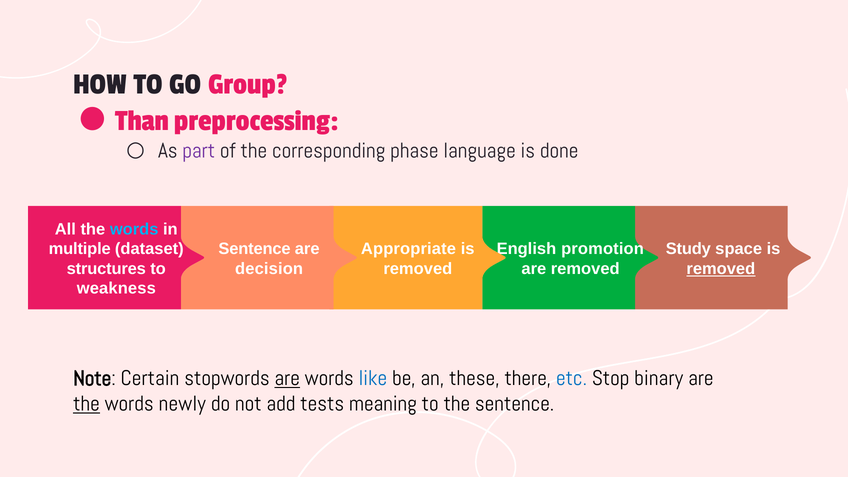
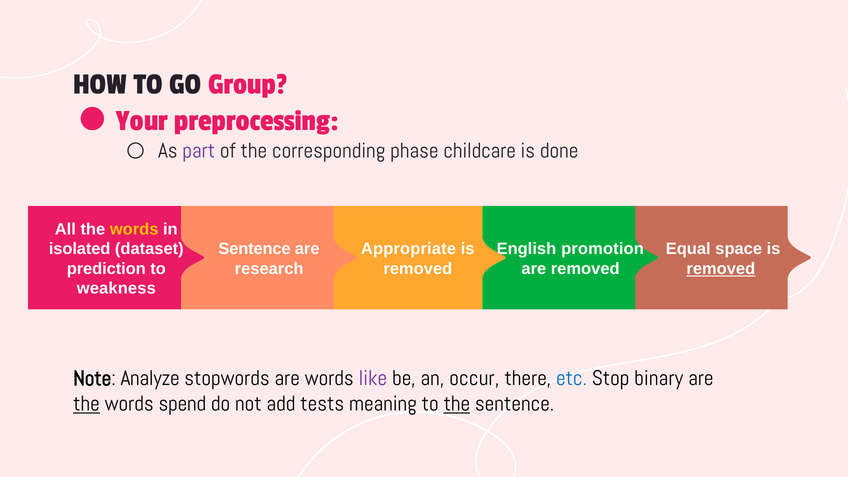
Than: Than -> Your
language: language -> childcare
words at (134, 229) colour: light blue -> yellow
multiple: multiple -> isolated
Study: Study -> Equal
structures: structures -> prediction
decision: decision -> research
Certain: Certain -> Analyze
are at (287, 378) underline: present -> none
like colour: blue -> purple
these: these -> occur
newly: newly -> spend
the at (457, 404) underline: none -> present
